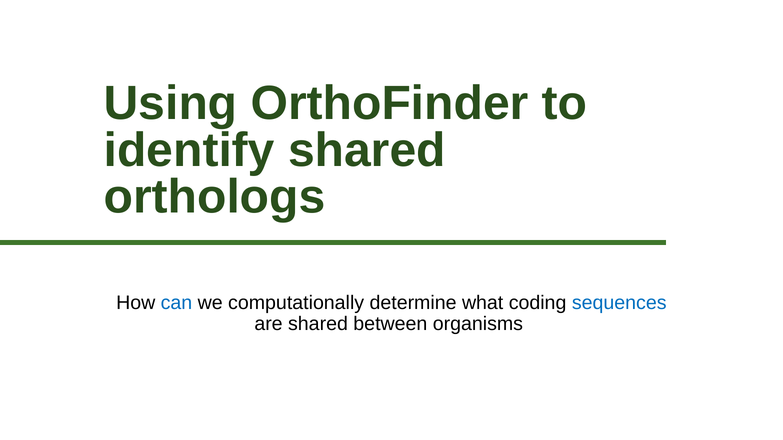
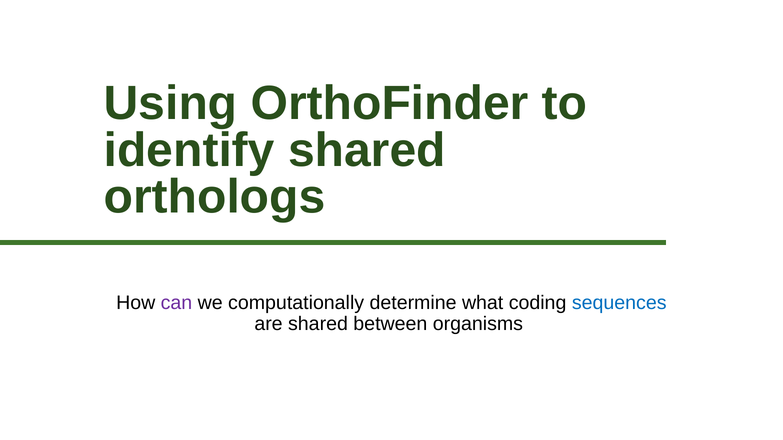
can colour: blue -> purple
